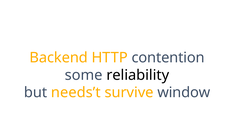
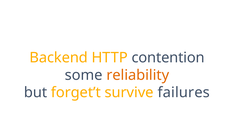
reliability colour: black -> orange
needs’t: needs’t -> forget’t
window: window -> failures
